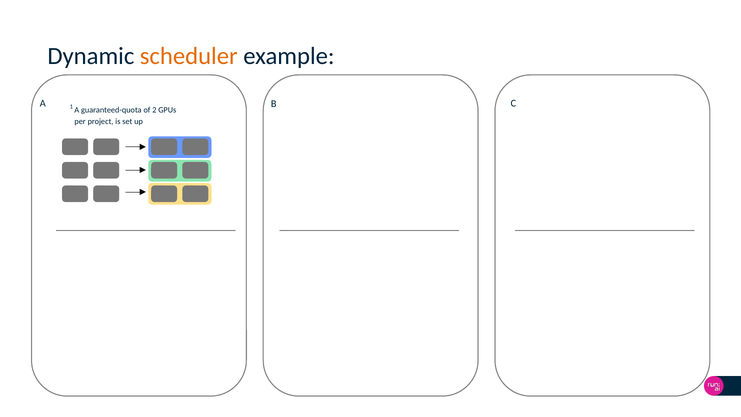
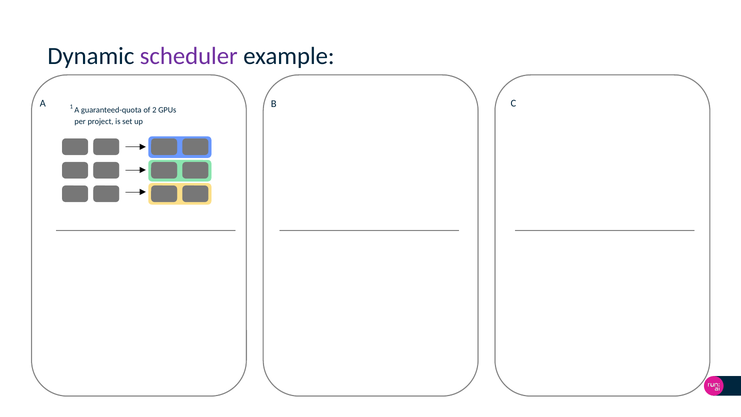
scheduler colour: orange -> purple
